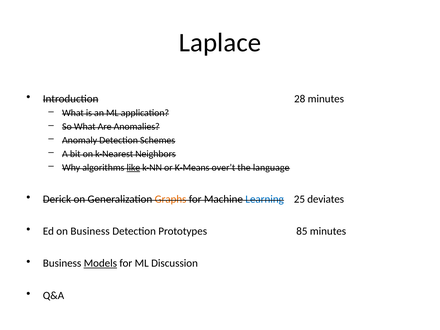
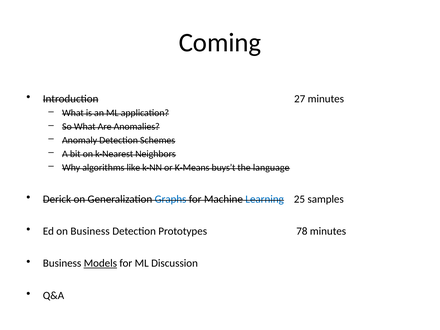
Laplace: Laplace -> Coming
28: 28 -> 27
like underline: present -> none
over’t: over’t -> buys’t
Graphs colour: orange -> blue
deviates: deviates -> samples
85: 85 -> 78
